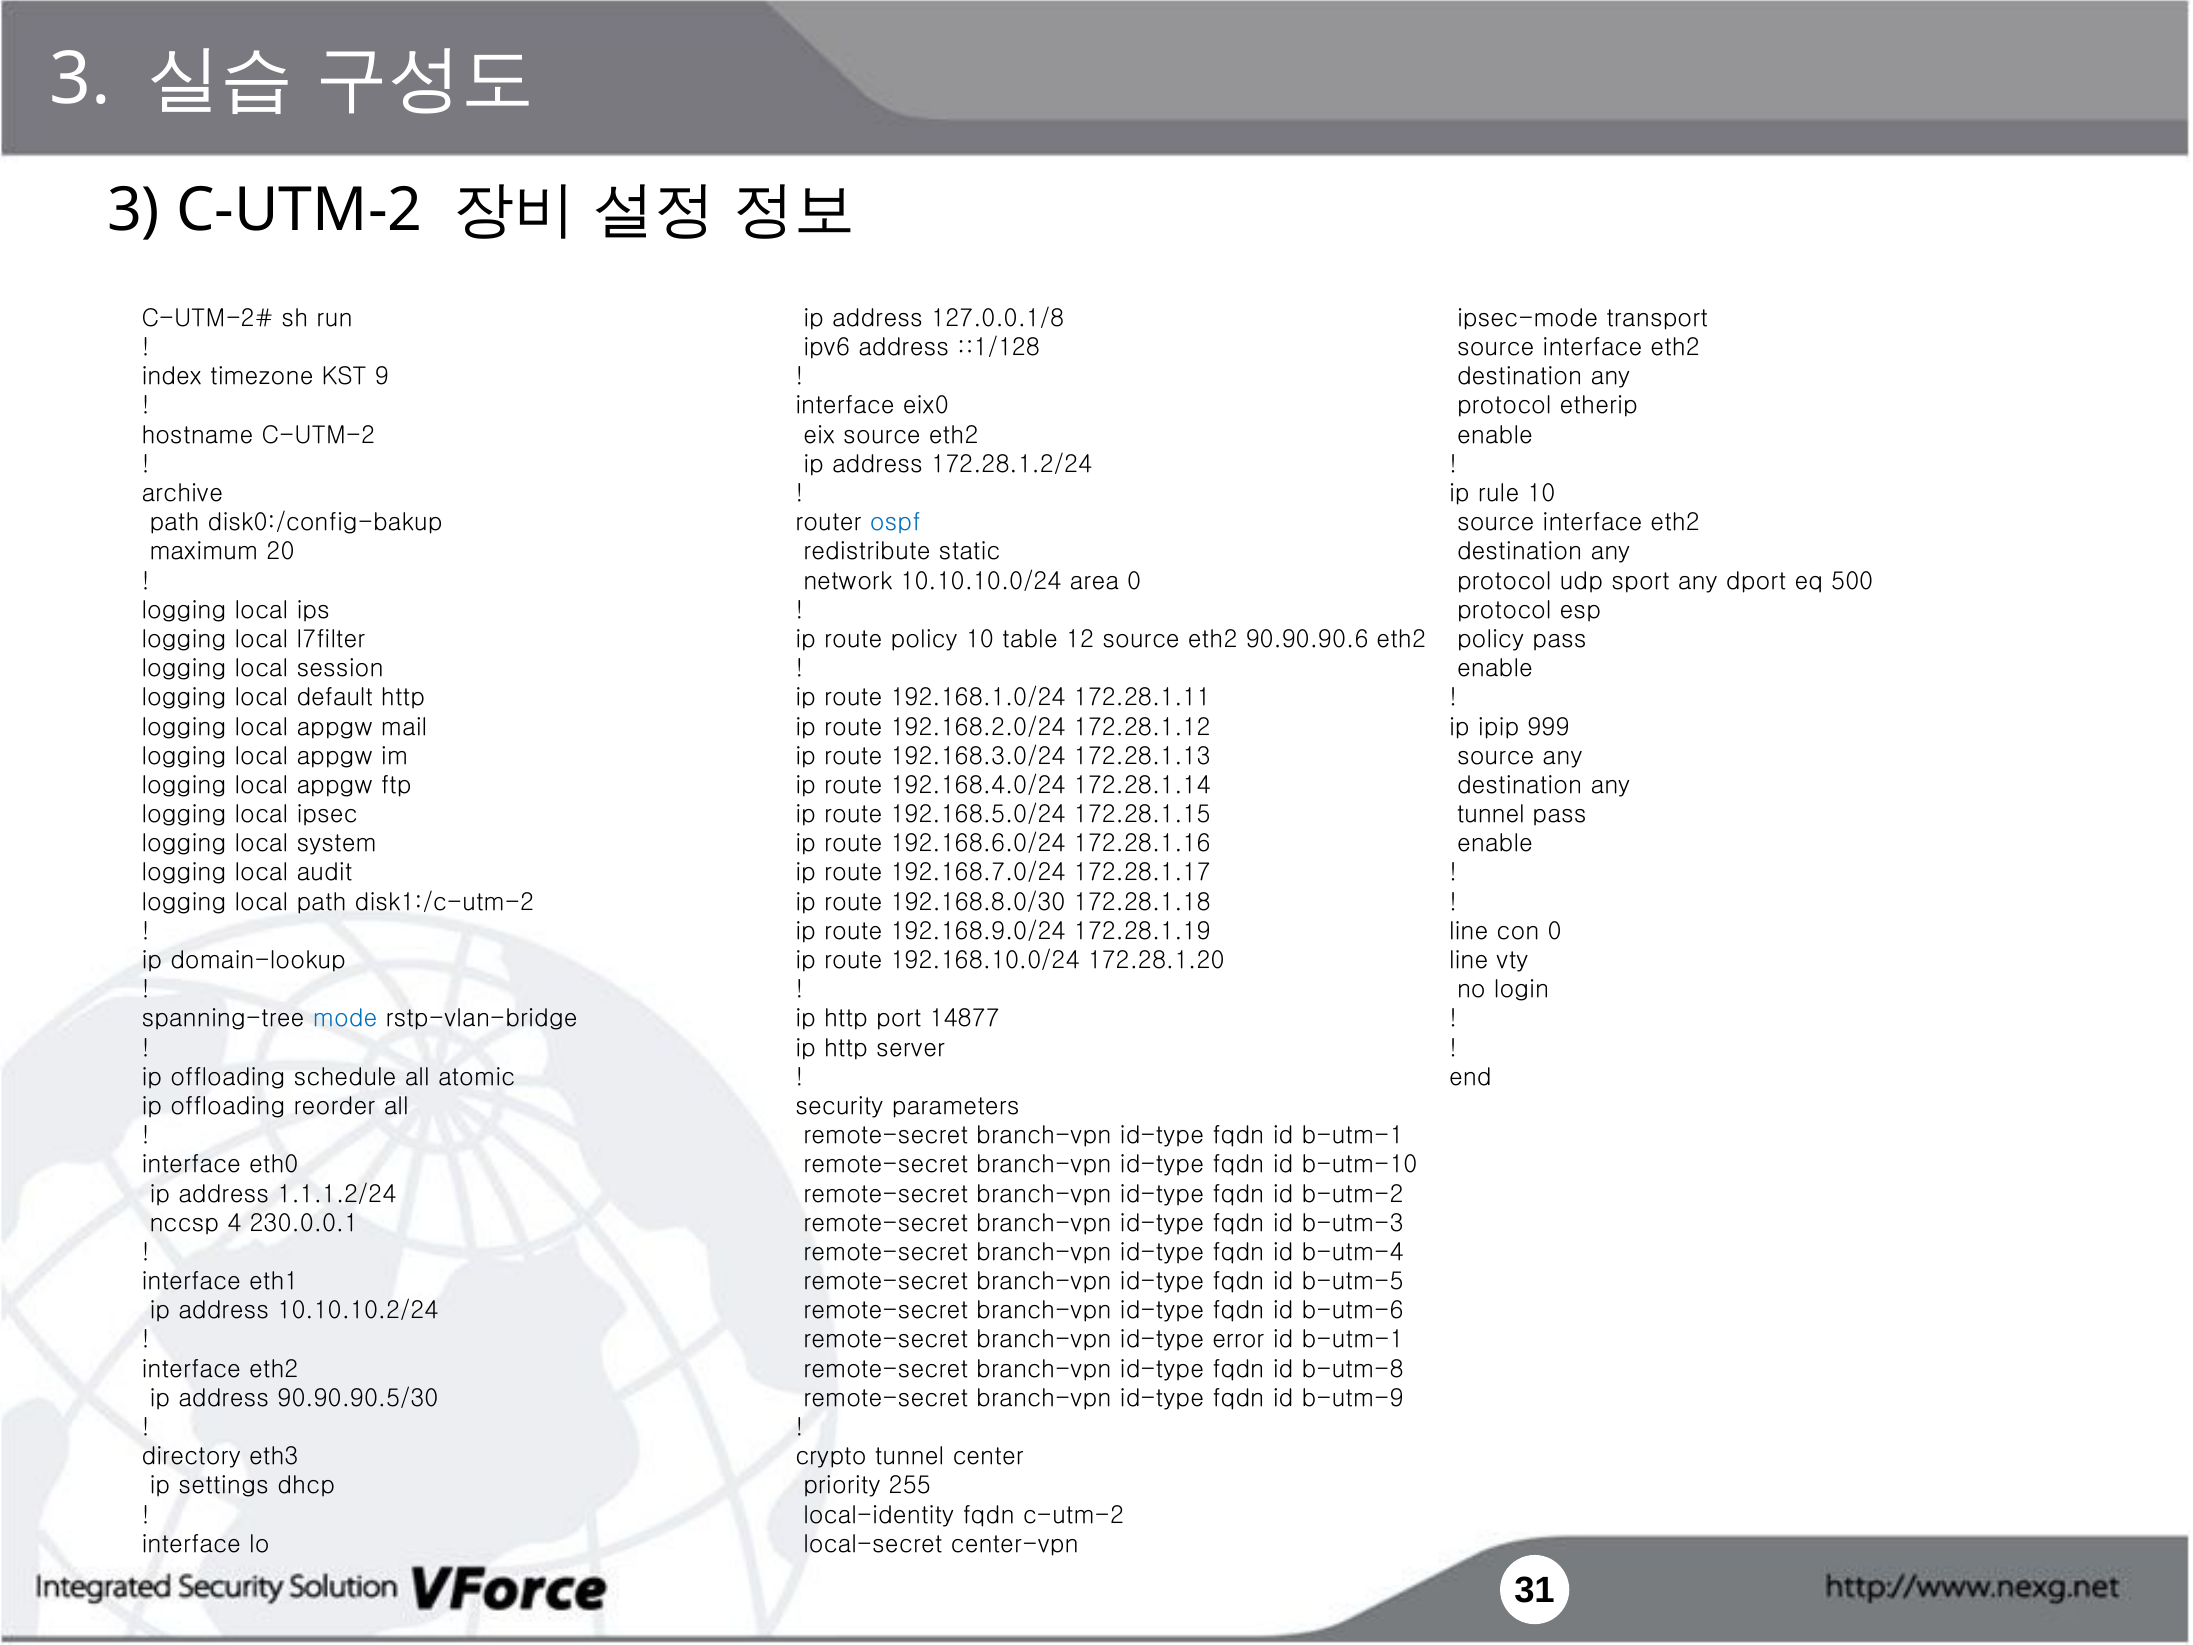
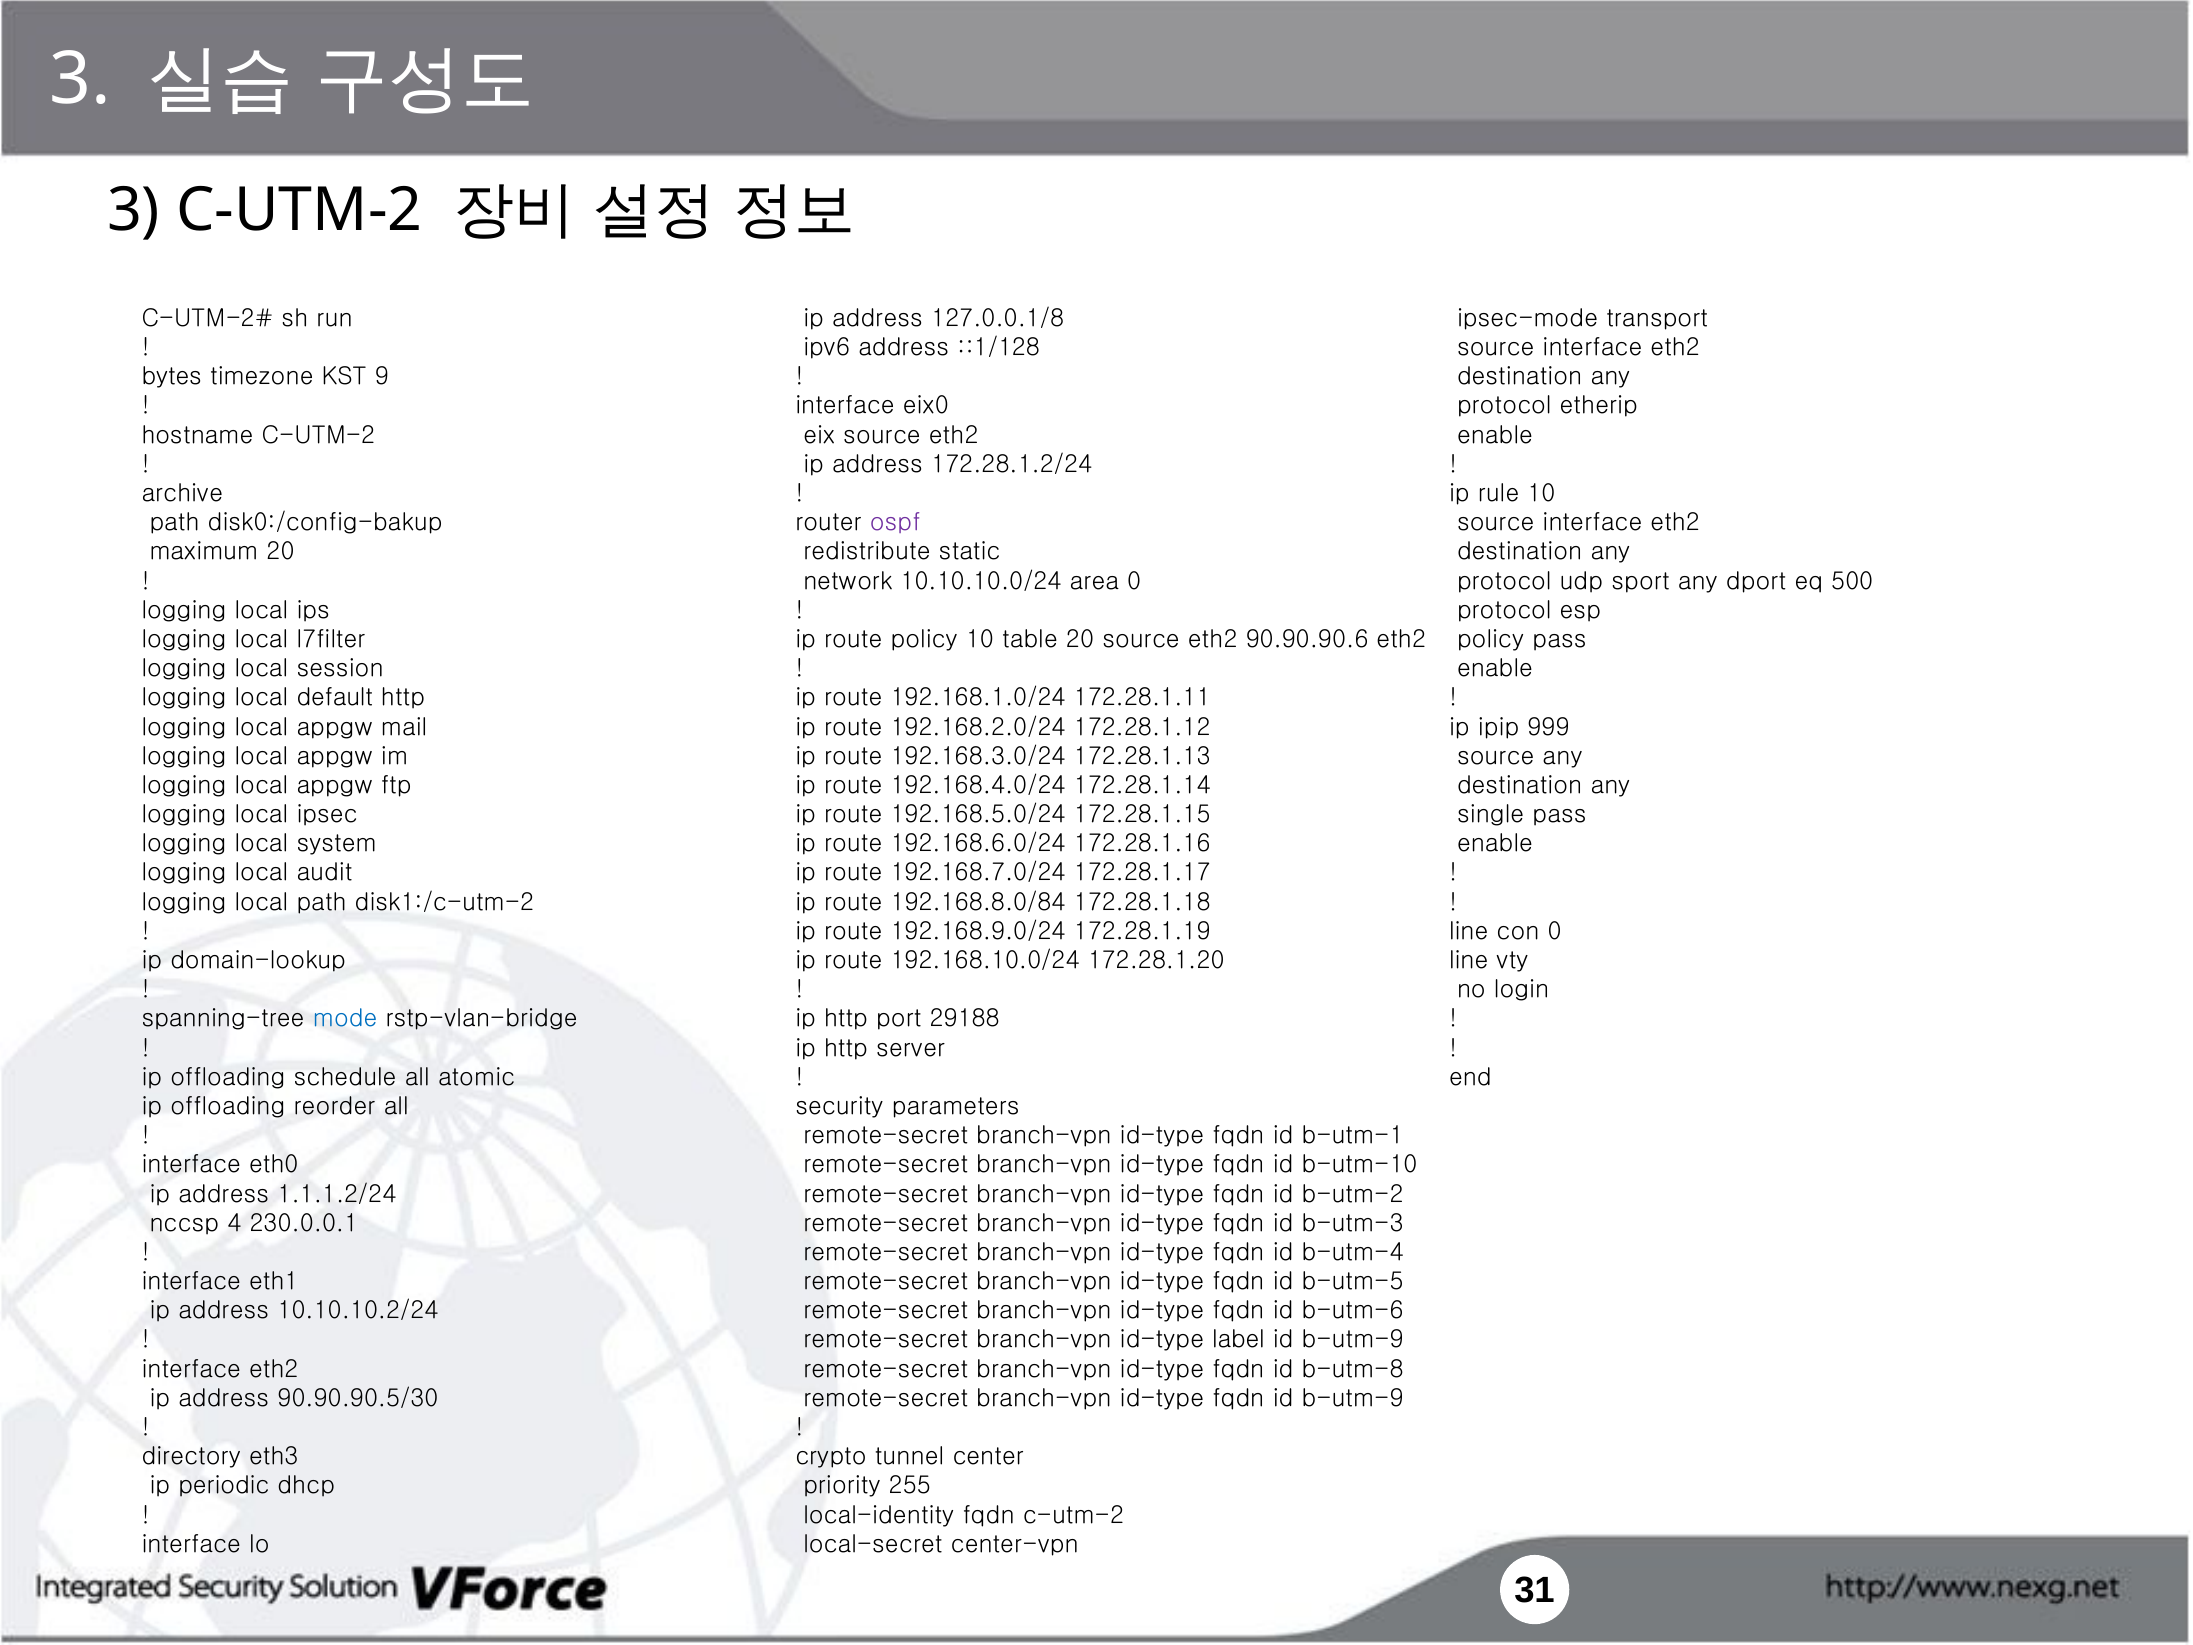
index: index -> bytes
ospf colour: blue -> purple
table 12: 12 -> 20
tunnel at (1491, 814): tunnel -> single
192.168.8.0/30: 192.168.8.0/30 -> 192.168.8.0/84
14877: 14877 -> 29188
error: error -> label
b-utm-1 at (1353, 1340): b-utm-1 -> b-utm-9
settings: settings -> periodic
